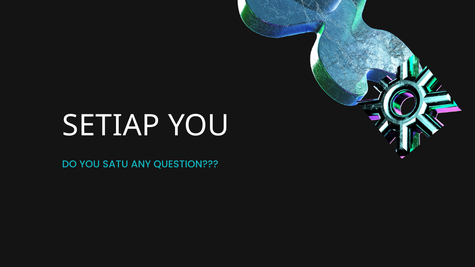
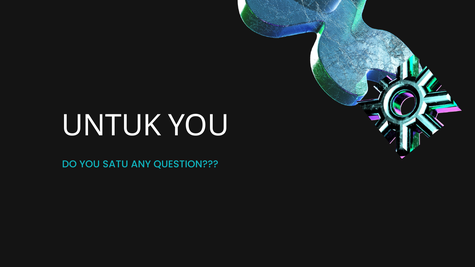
SETIAP: SETIAP -> UNTUK
